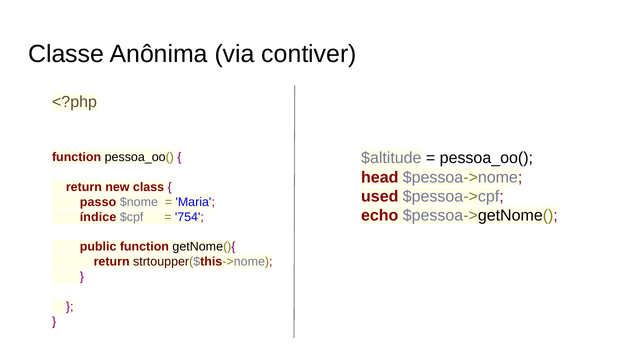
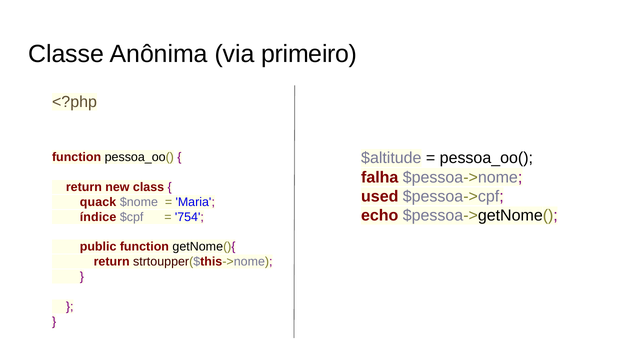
contiver: contiver -> primeiro
head: head -> falha
passo: passo -> quack
